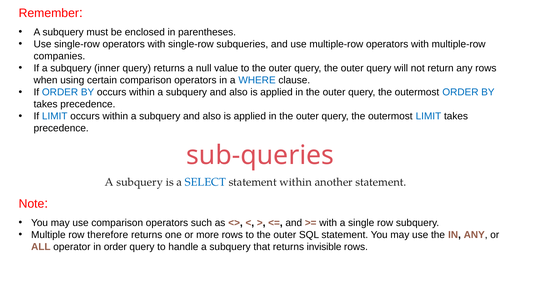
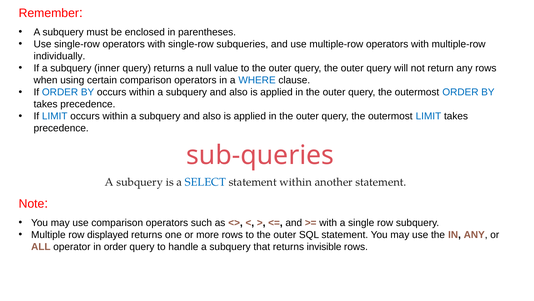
companies: companies -> individually
therefore: therefore -> displayed
